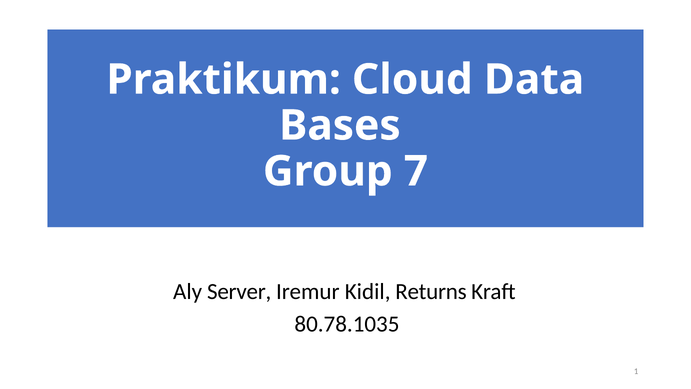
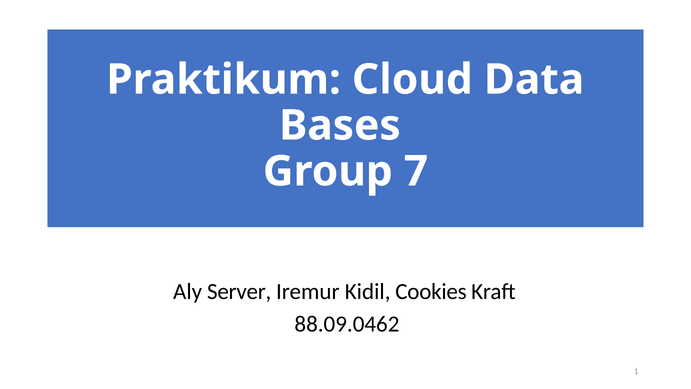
Returns: Returns -> Cookies
80.78.1035: 80.78.1035 -> 88.09.0462
